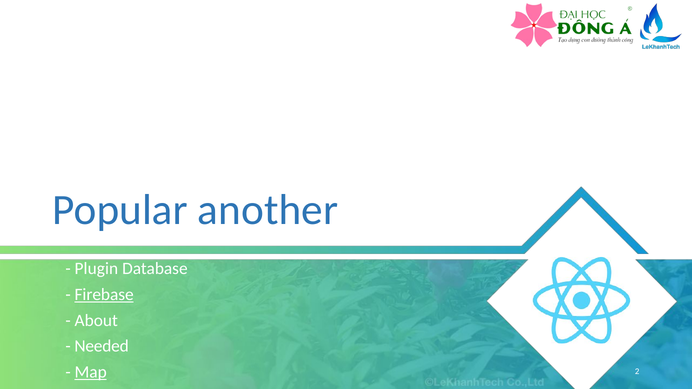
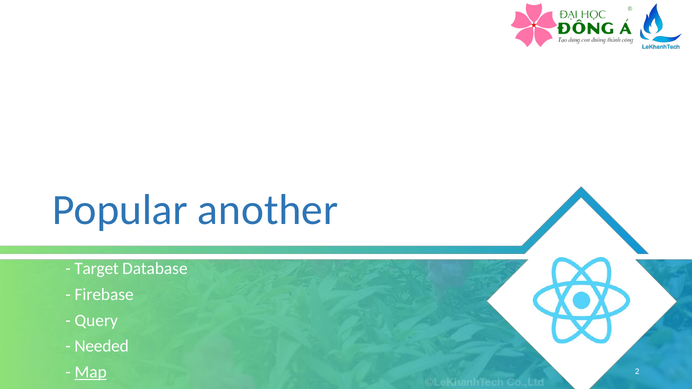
Plugin: Plugin -> Target
Firebase underline: present -> none
About: About -> Query
